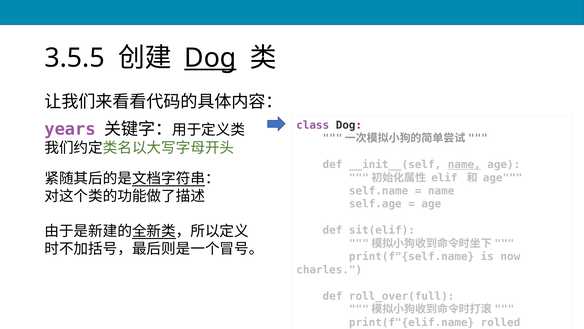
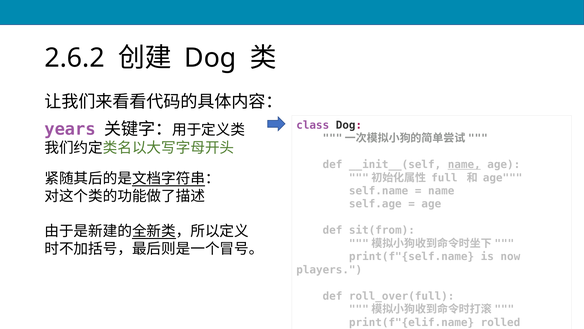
3.5.5: 3.5.5 -> 2.6.2
Dog at (210, 58) underline: present -> none
elif: elif -> full
sit(elif: sit(elif -> sit(from
charles: charles -> players
